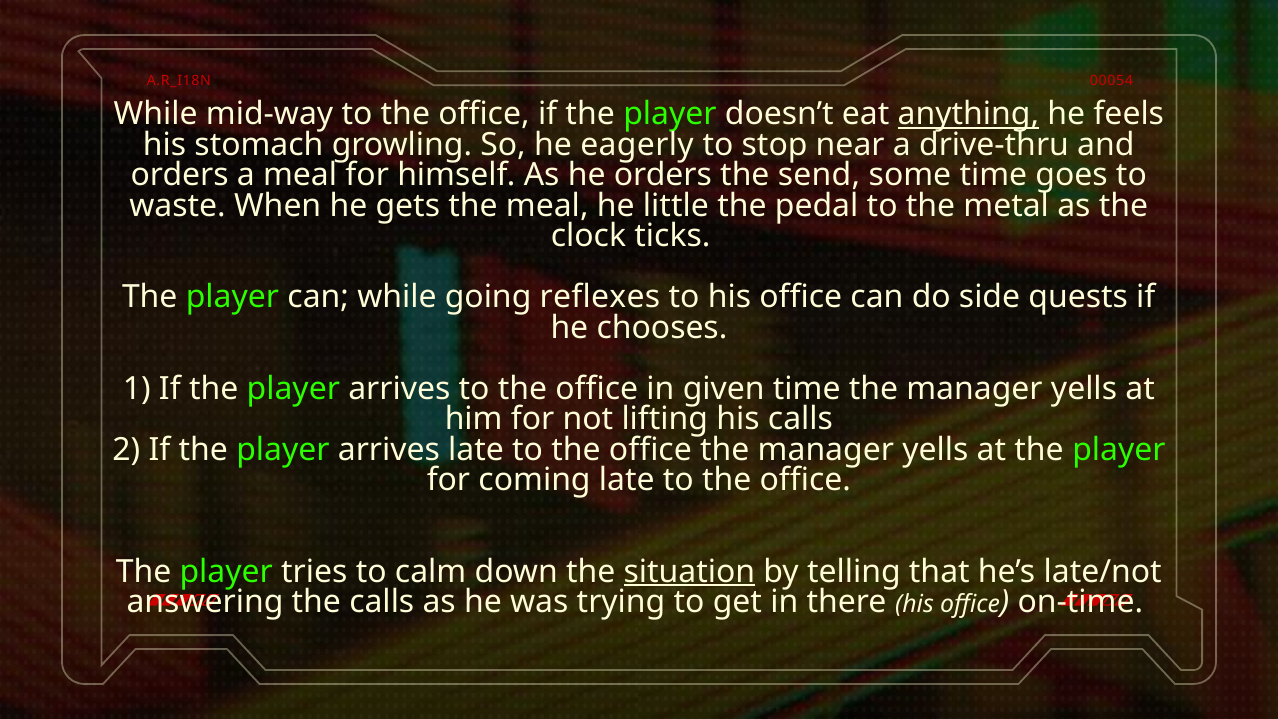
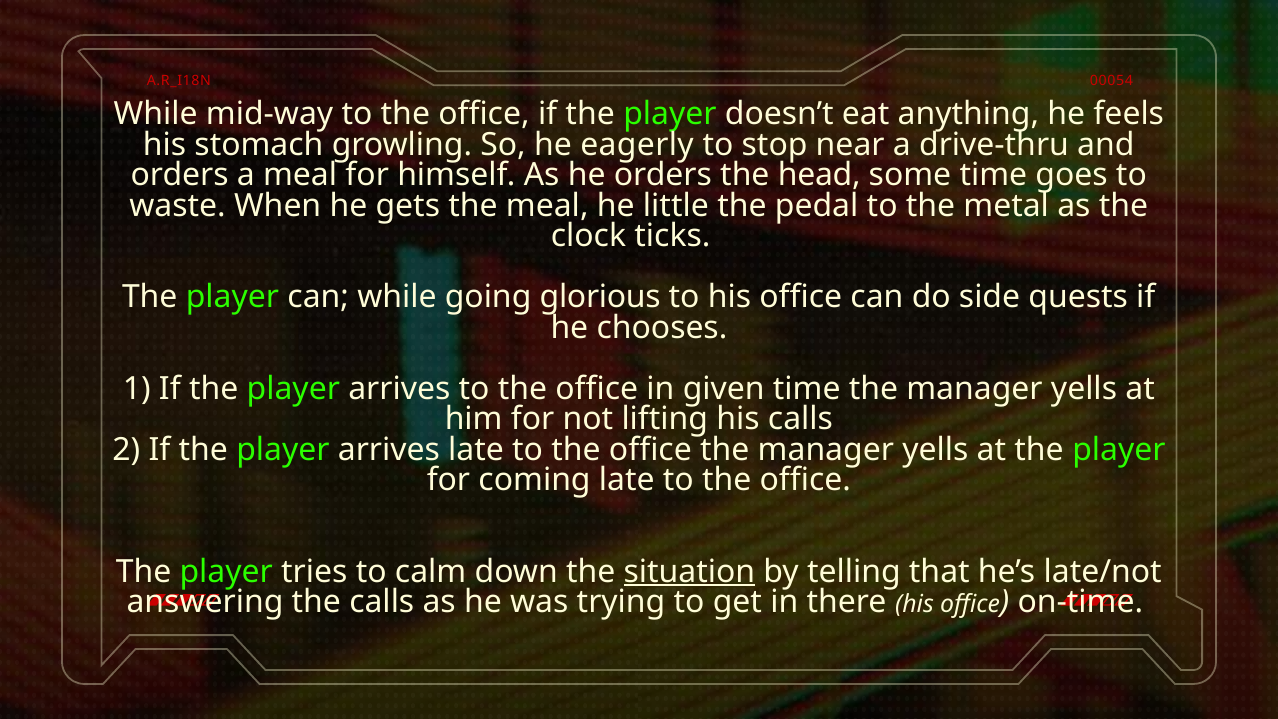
anything underline: present -> none
send: send -> head
reflexes: reflexes -> glorious
